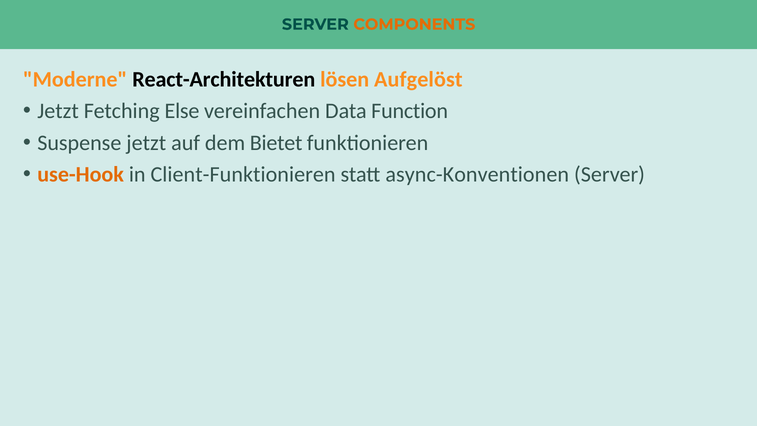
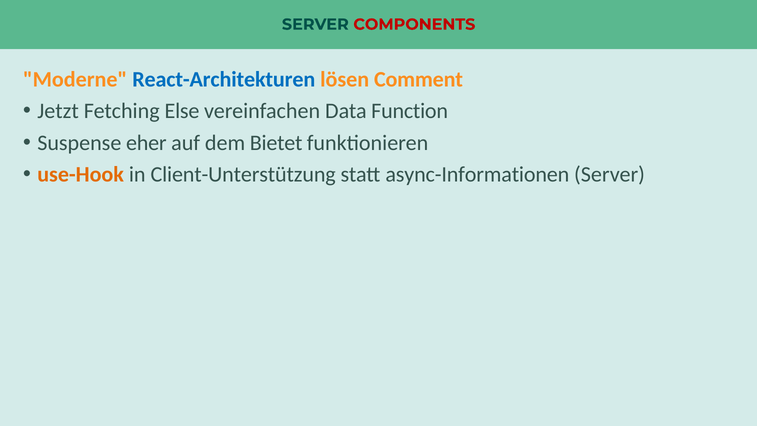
COMPONENTS colour: orange -> red
React-Architekturen colour: black -> blue
Aufgelöst: Aufgelöst -> Comment
Suspense jetzt: jetzt -> eher
Client-Funktionieren: Client-Funktionieren -> Client-Unterstützung
async-Konventionen: async-Konventionen -> async-Informationen
